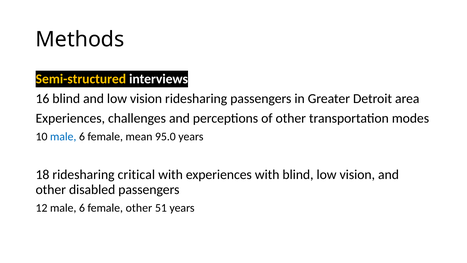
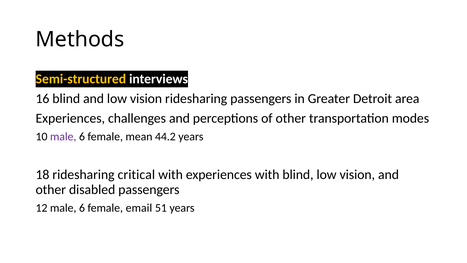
male at (63, 137) colour: blue -> purple
95.0: 95.0 -> 44.2
female other: other -> email
